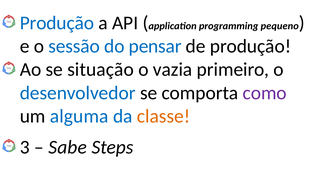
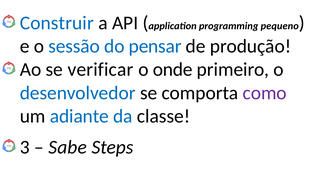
Produção at (57, 23): Produção -> Construir
situação: situação -> verificar
vazia: vazia -> onde
alguma: alguma -> adiante
classe colour: orange -> black
